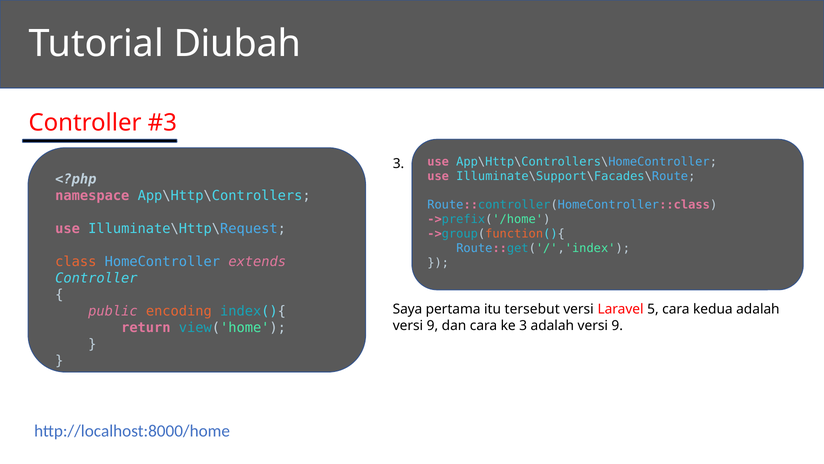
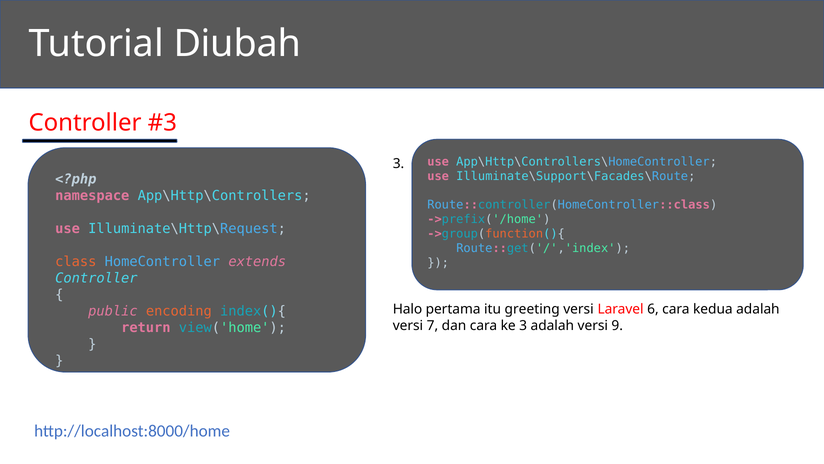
Saya: Saya -> Halo
tersebut: tersebut -> greeting
5: 5 -> 6
9 at (432, 325): 9 -> 7
